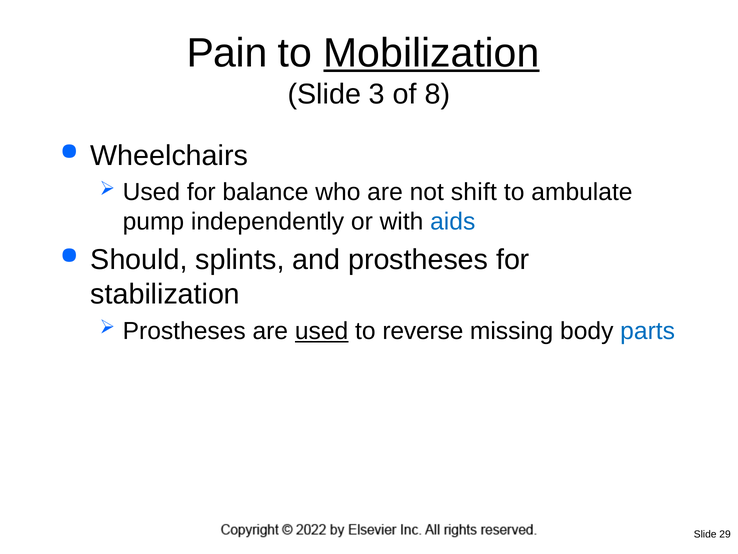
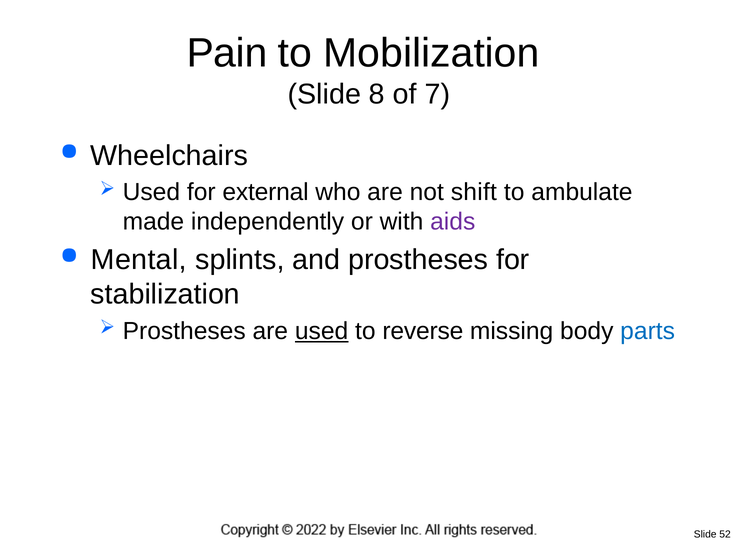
Mobilization underline: present -> none
3: 3 -> 8
8: 8 -> 7
balance: balance -> external
pump: pump -> made
aids colour: blue -> purple
Should: Should -> Mental
29: 29 -> 52
